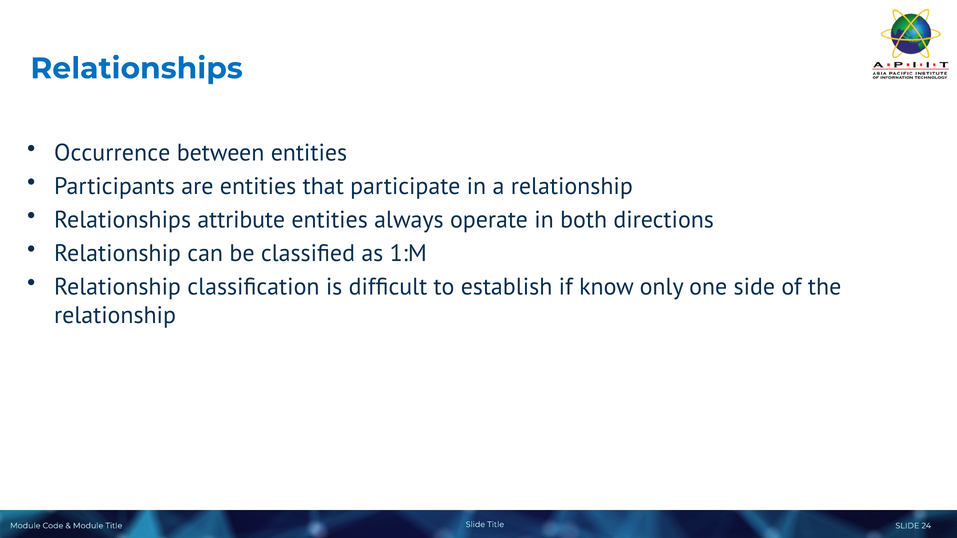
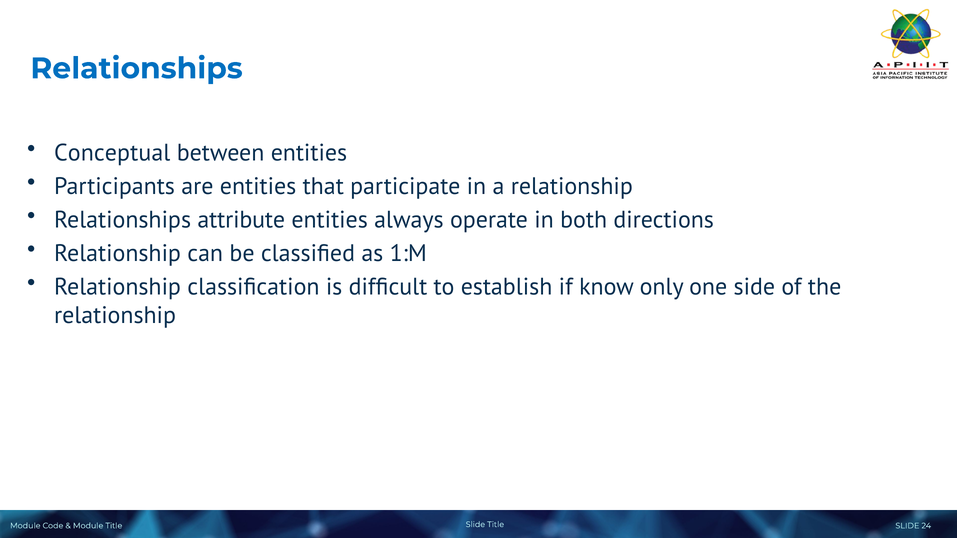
Occurrence: Occurrence -> Conceptual
